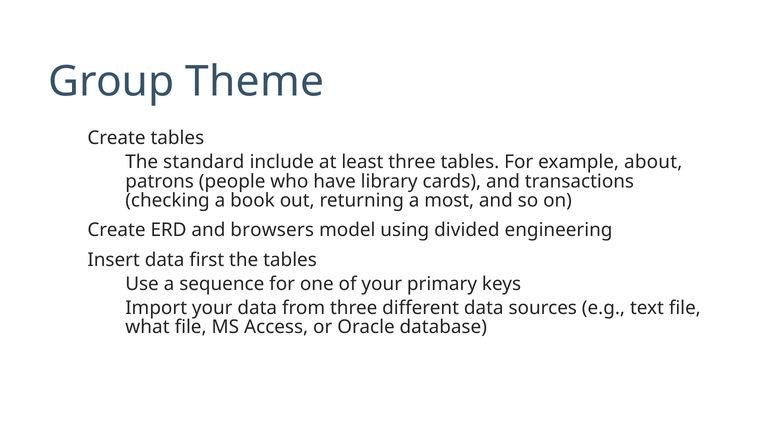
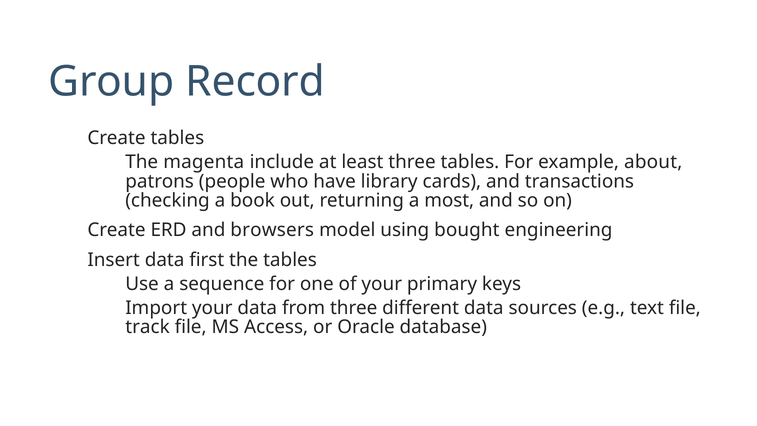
Theme: Theme -> Record
standard: standard -> magenta
divided: divided -> bought
what: what -> track
